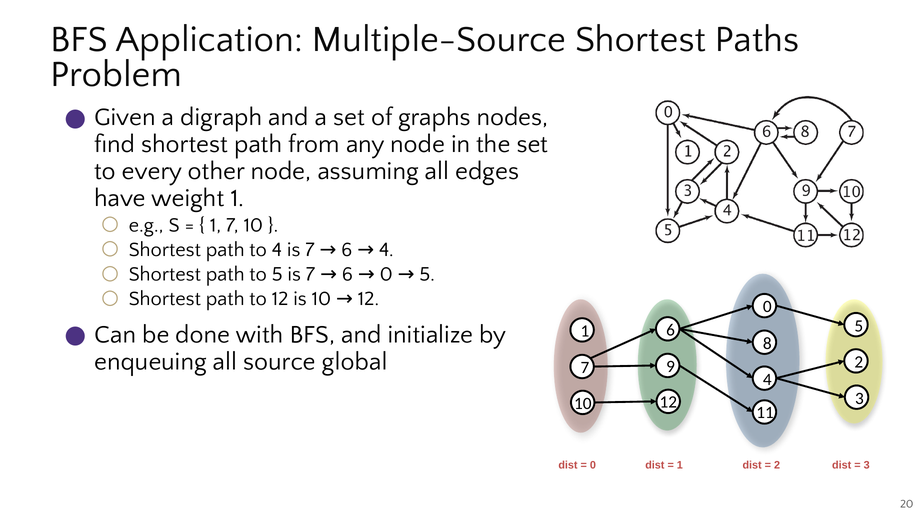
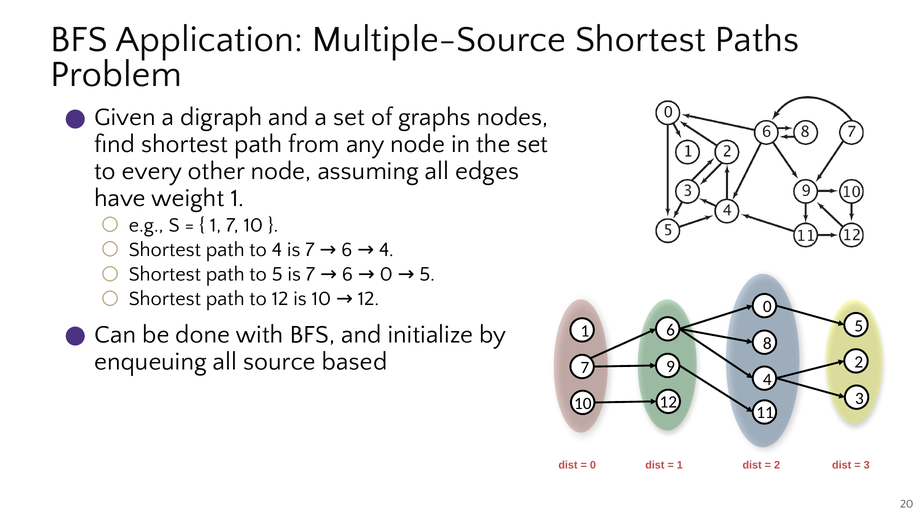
global: global -> based
